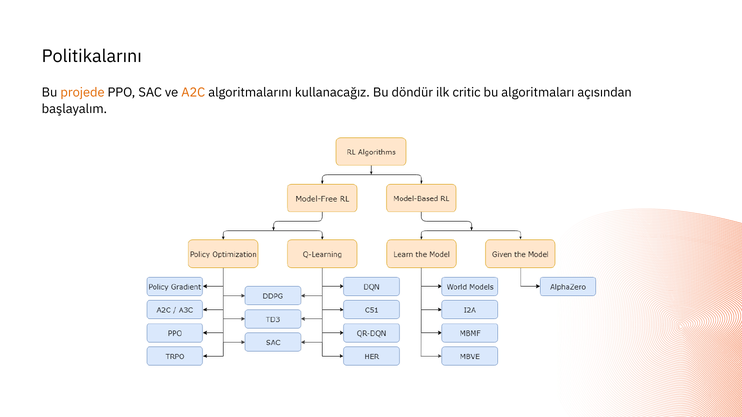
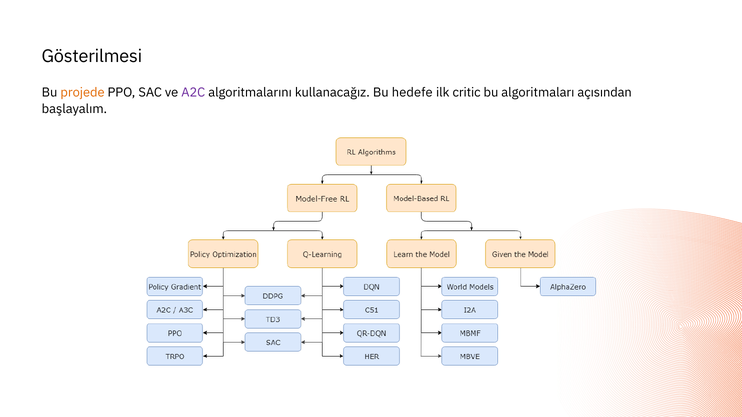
Politikalarını: Politikalarını -> Gösterilmesi
A2C colour: orange -> purple
döndür: döndür -> hedefe
